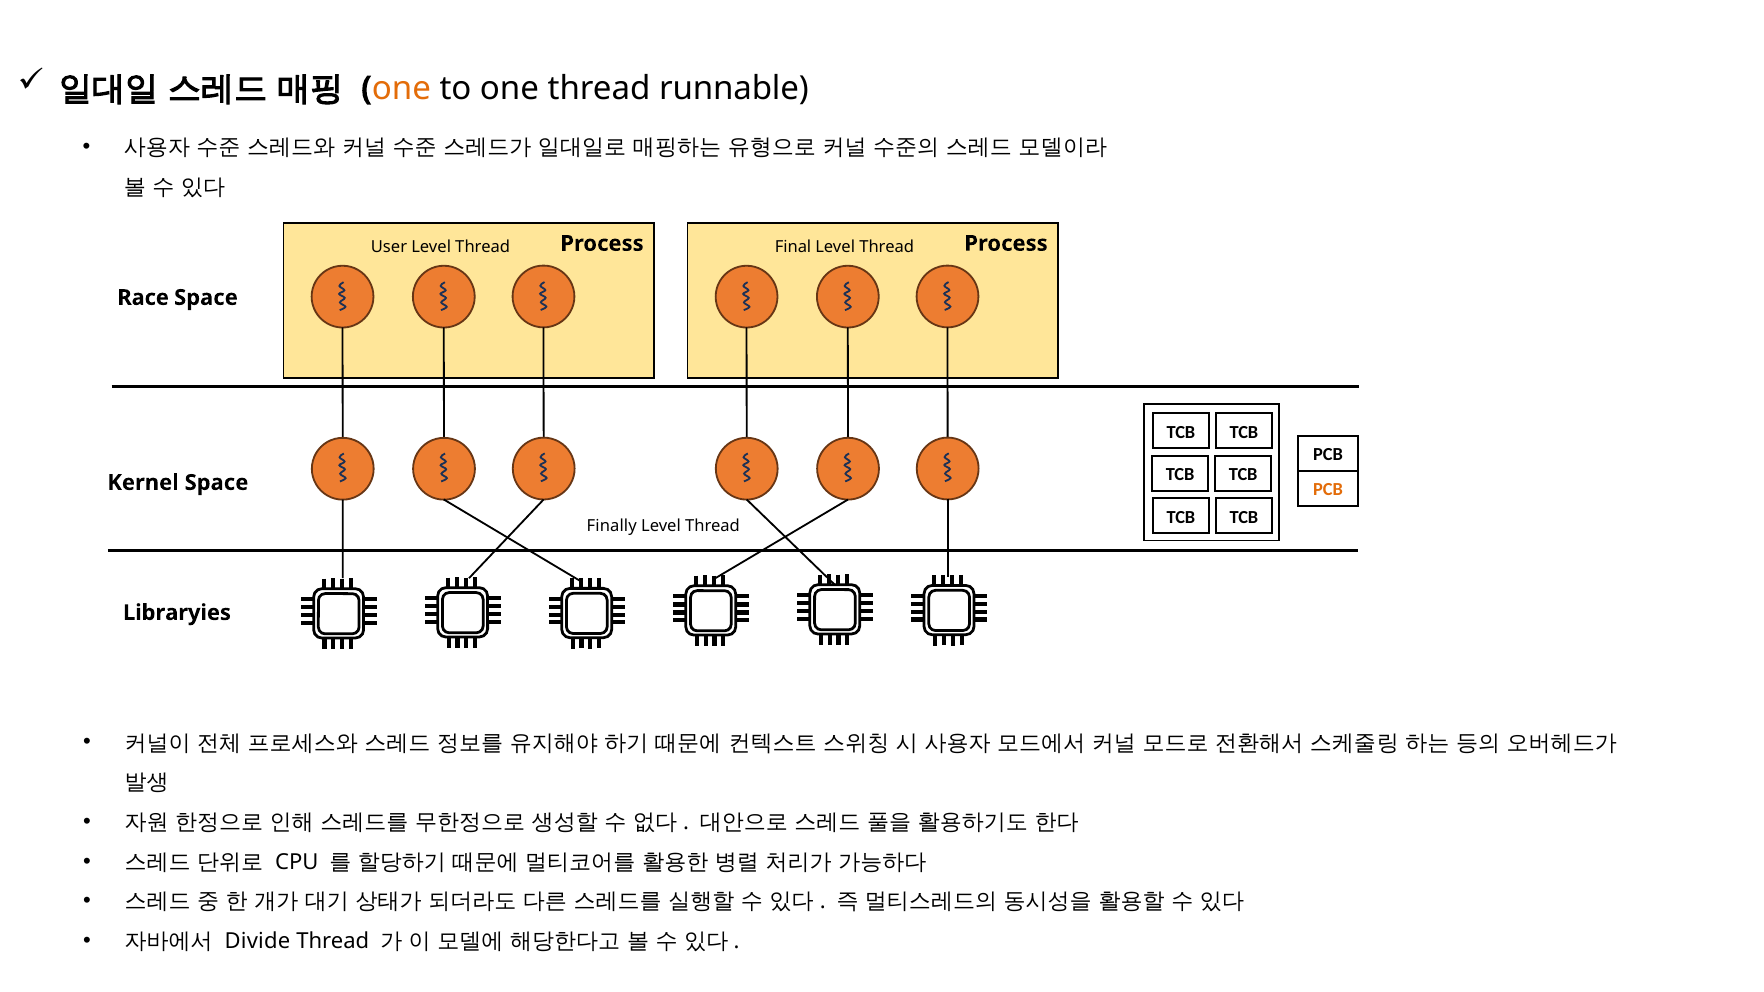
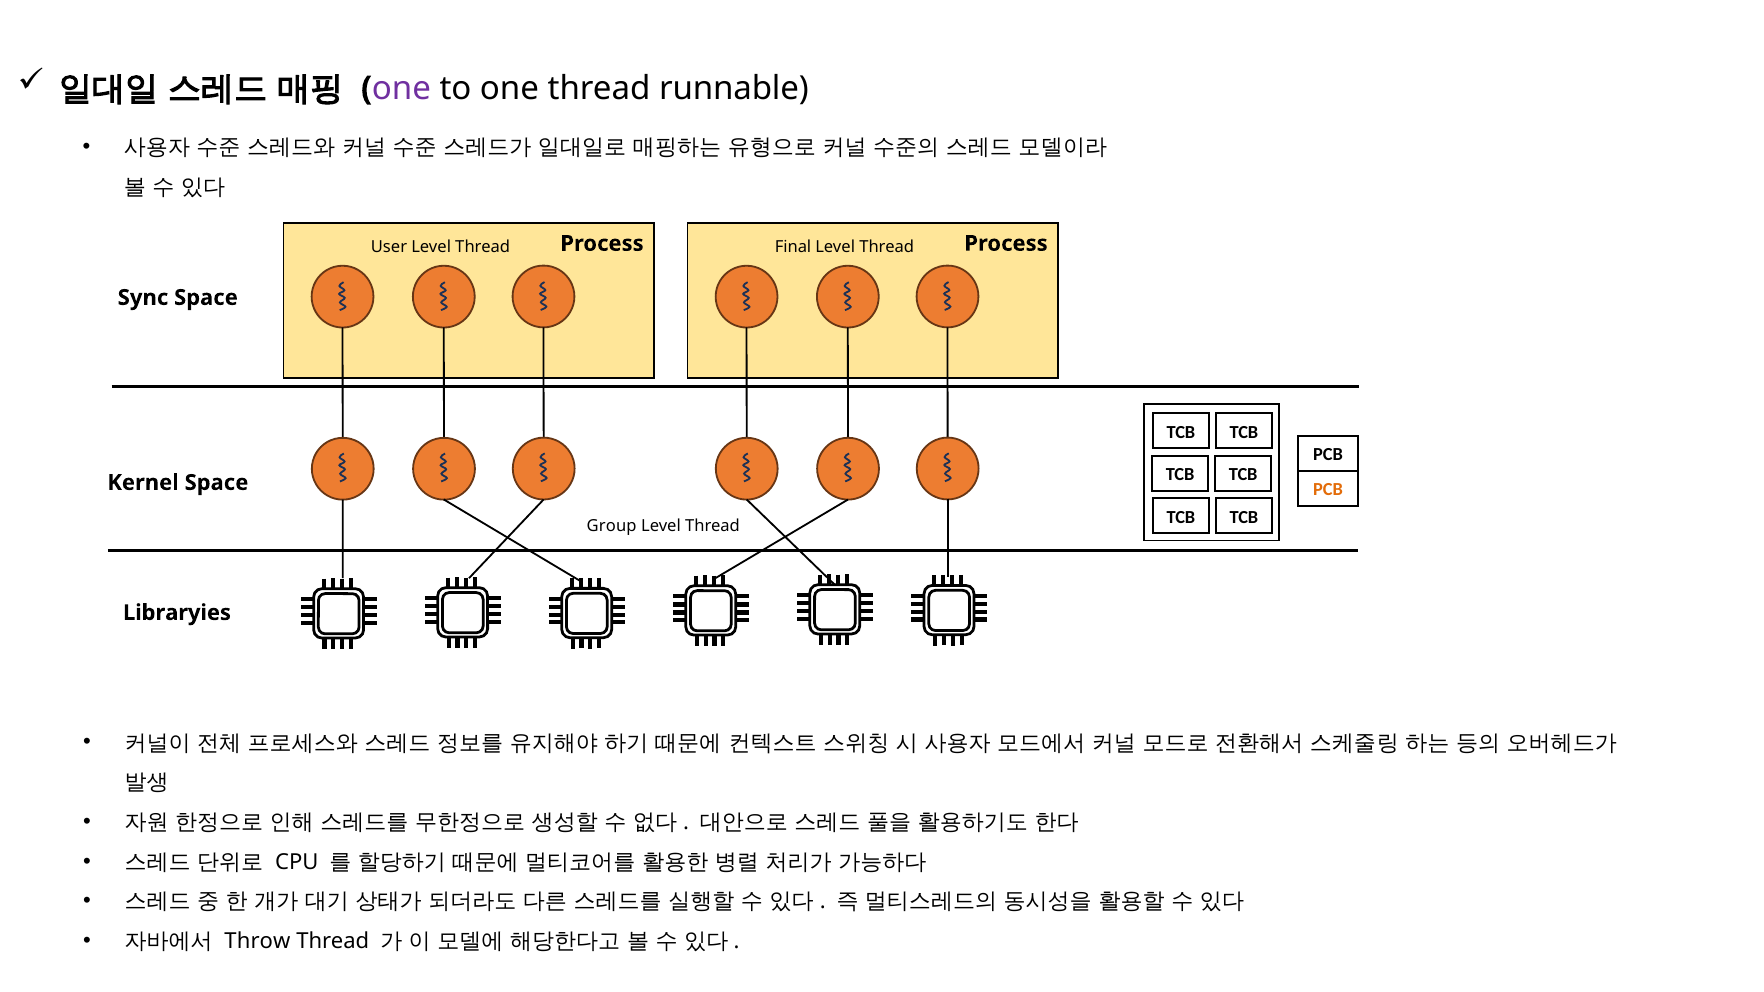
one at (401, 88) colour: orange -> purple
Race: Race -> Sync
Finally: Finally -> Group
Divide: Divide -> Throw
